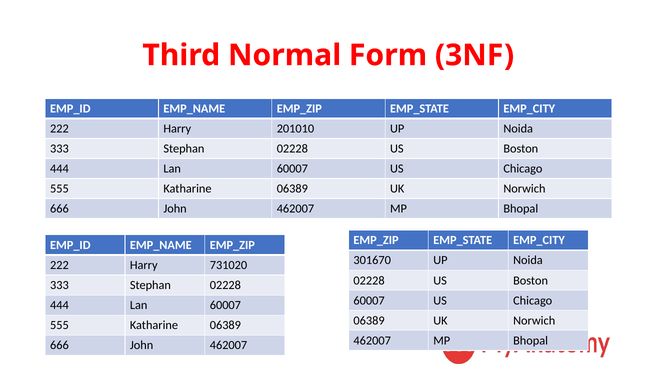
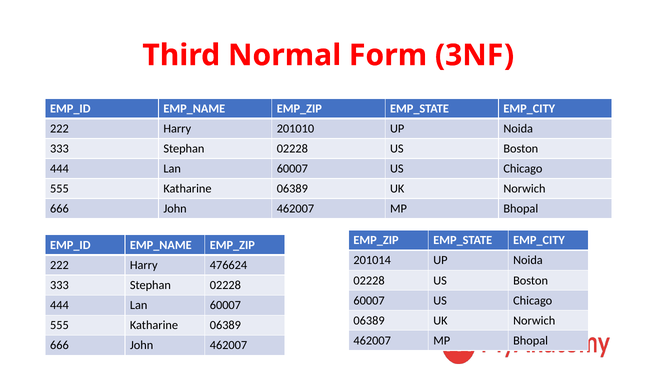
301670: 301670 -> 201014
731020: 731020 -> 476624
